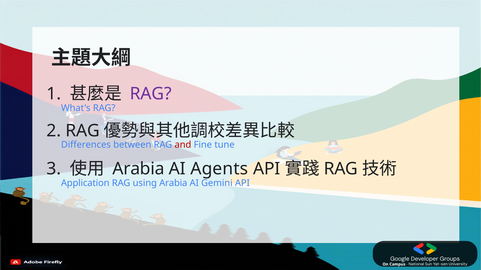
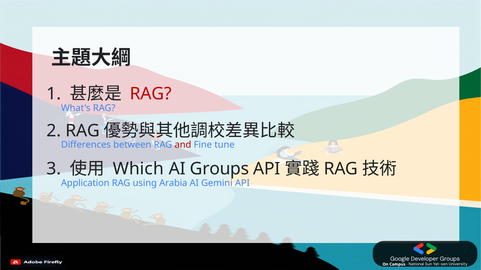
RAG at (151, 94) colour: purple -> red
Arabia at (138, 169): Arabia -> Which
AI Agents: Agents -> Groups
